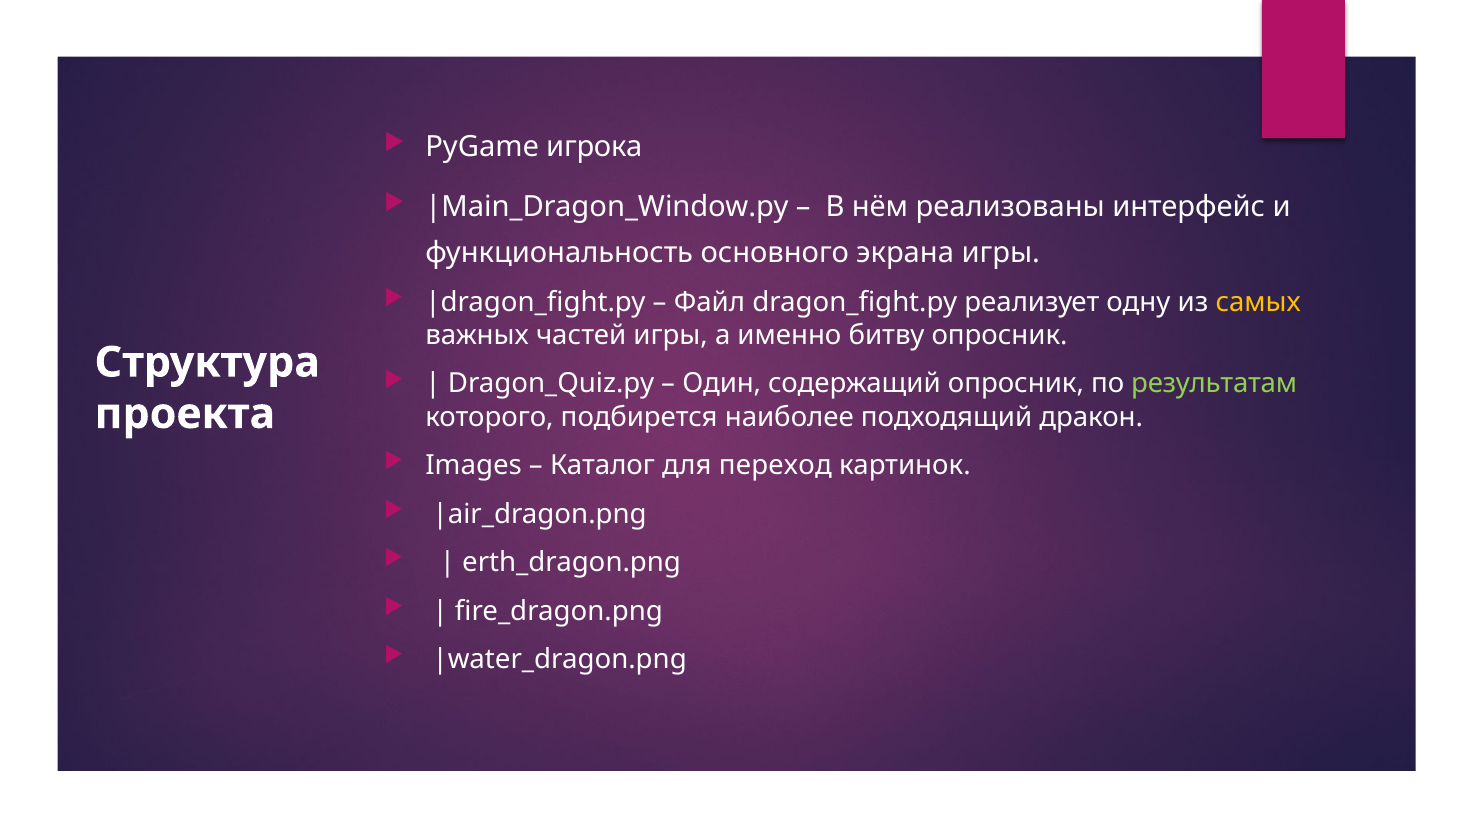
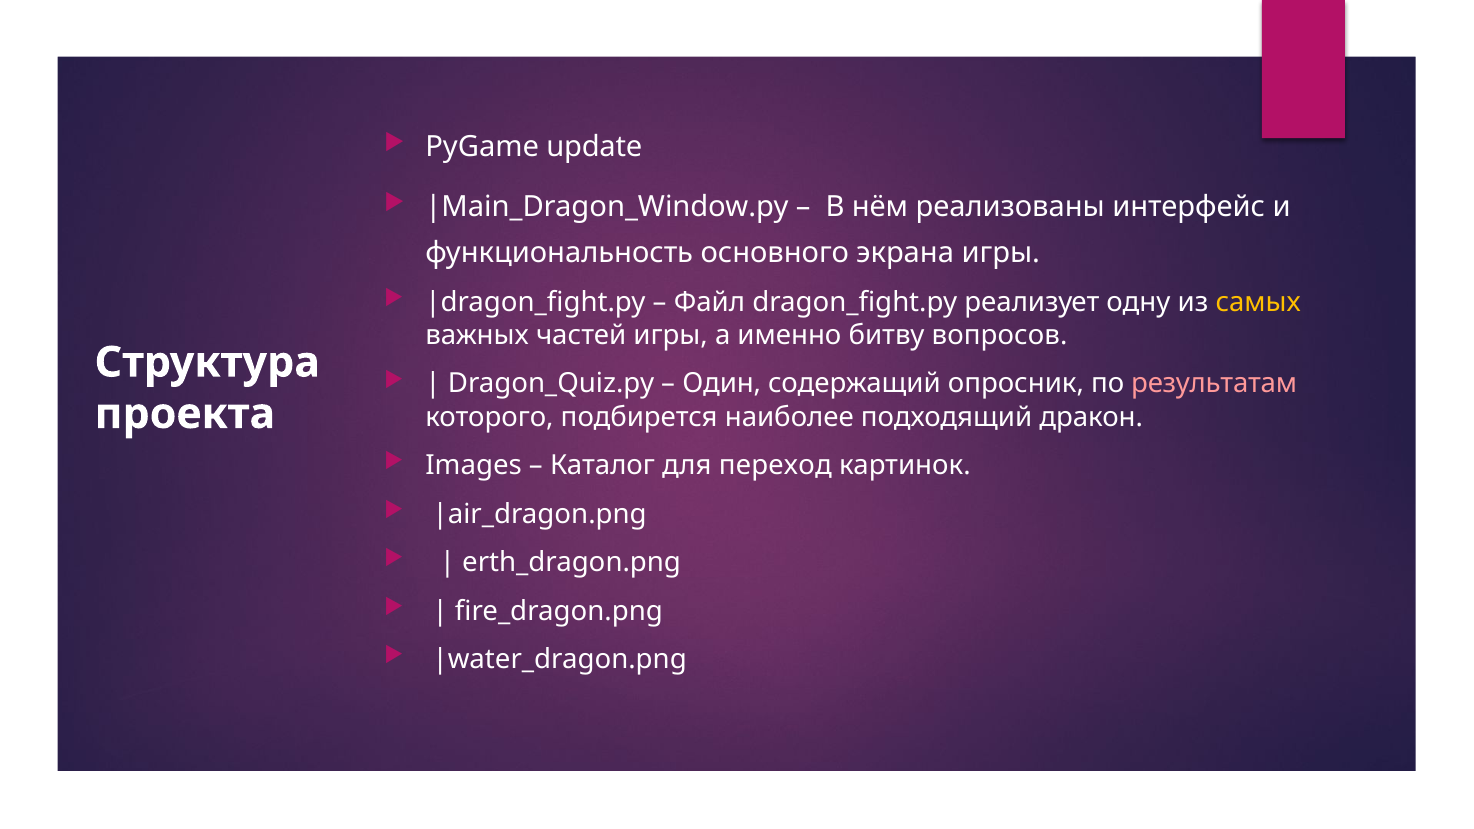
игрока: игрока -> update
битву опросник: опросник -> вопросов
результатам colour: light green -> pink
